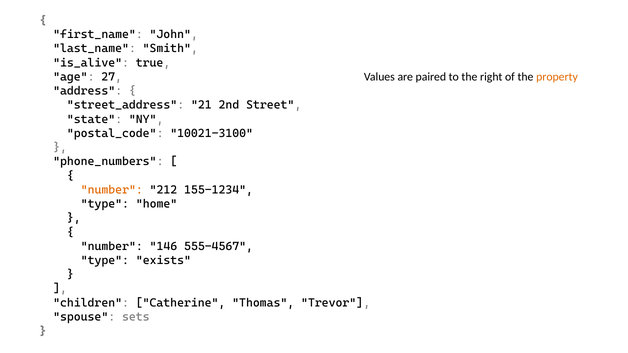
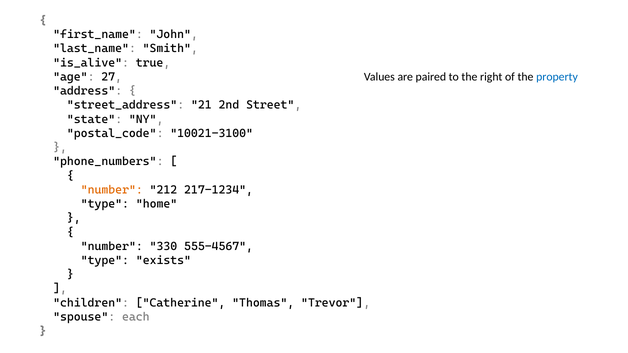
property colour: orange -> blue
155-1234: 155-1234 -> 217-1234
146: 146 -> 330
sets: sets -> each
